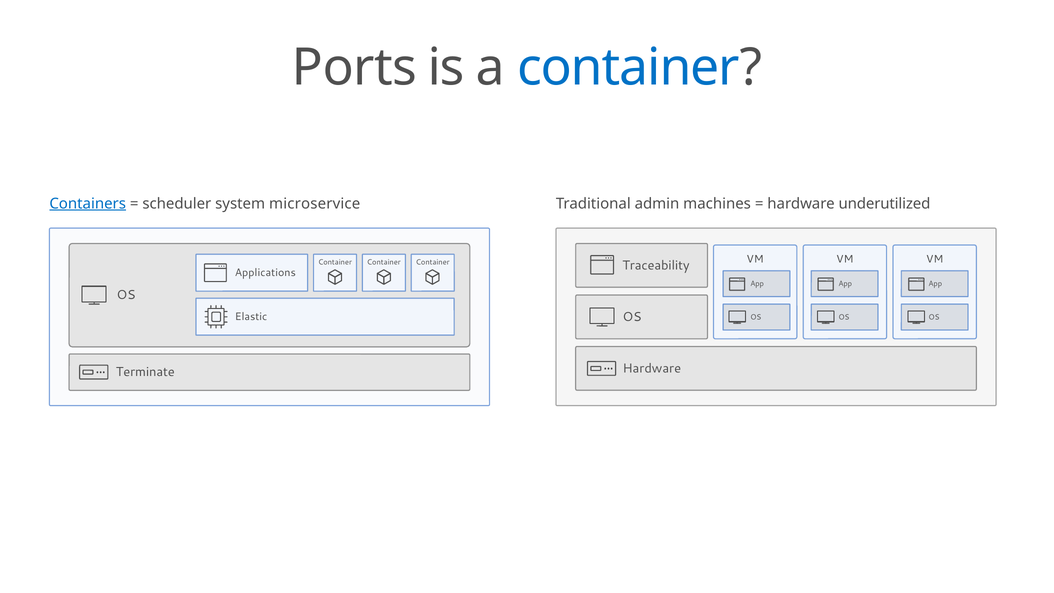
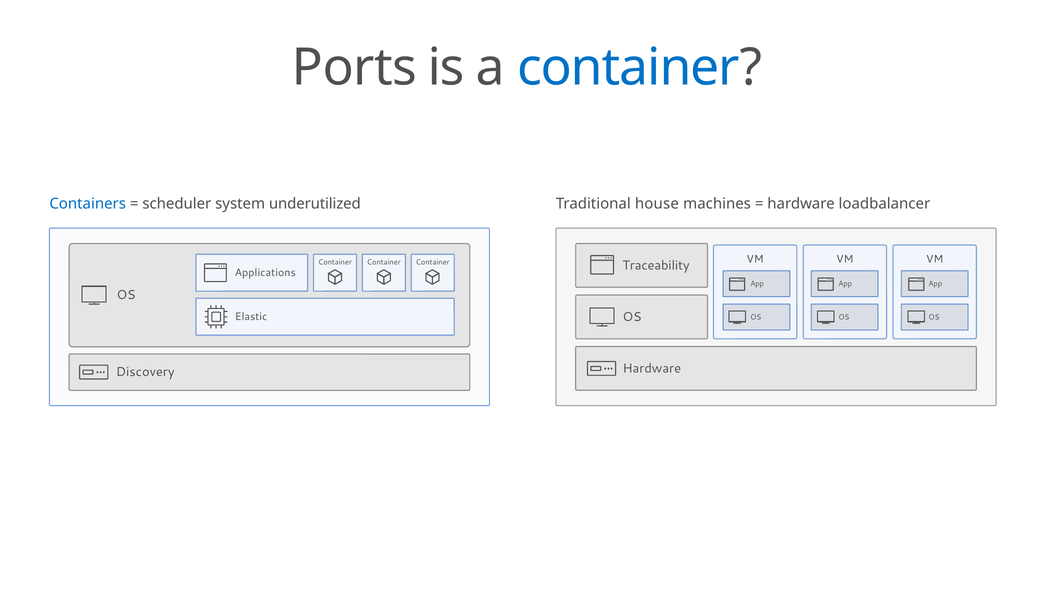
Containers underline: present -> none
microservice: microservice -> underutilized
admin: admin -> house
underutilized: underutilized -> loadbalancer
Terminate: Terminate -> Discovery
